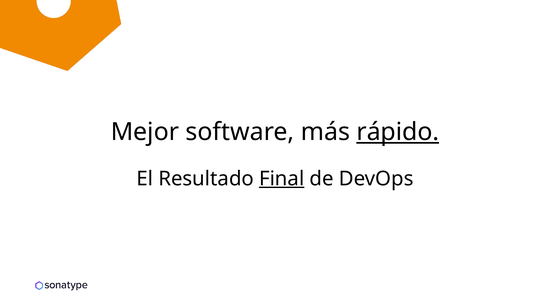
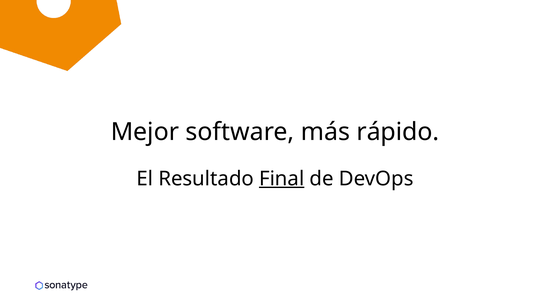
rápido underline: present -> none
